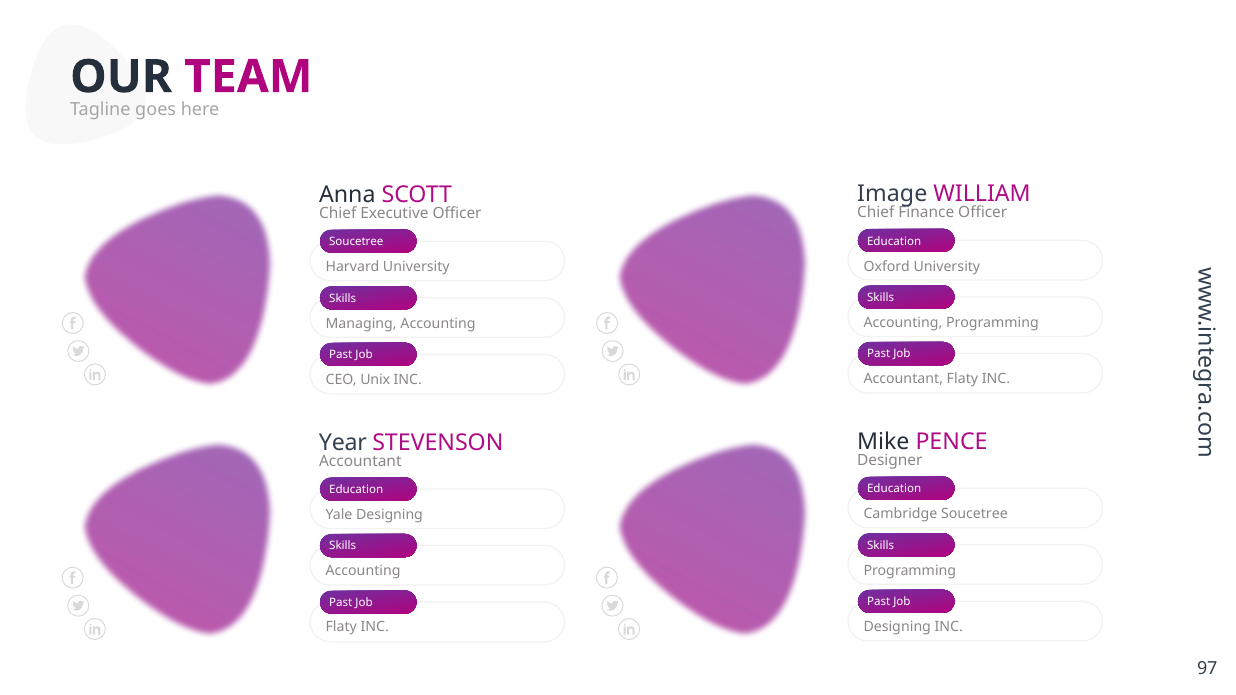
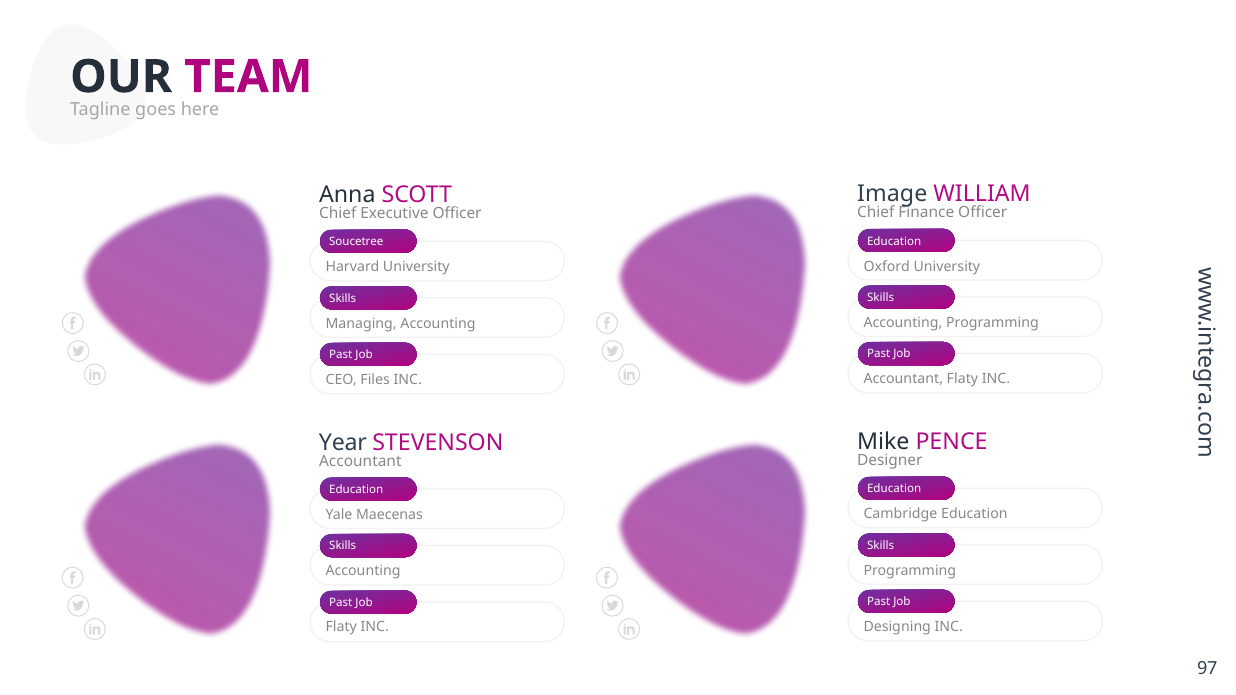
Unix: Unix -> Files
Cambridge Soucetree: Soucetree -> Education
Yale Designing: Designing -> Maecenas
